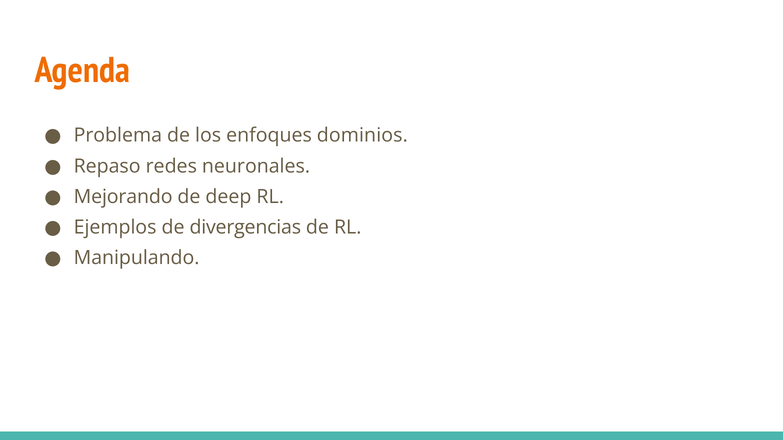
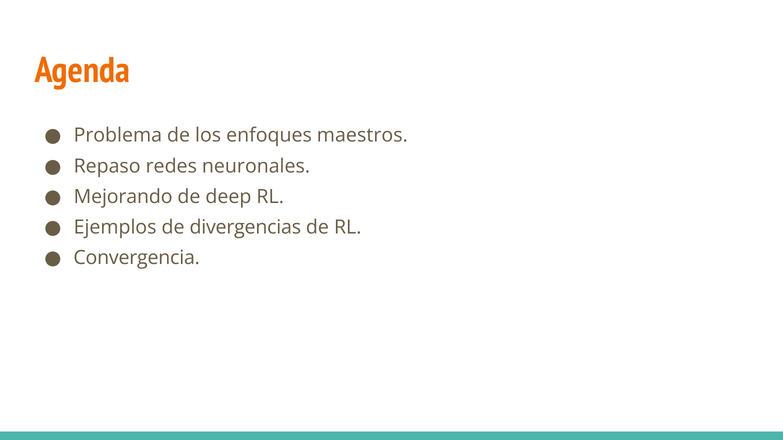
dominios: dominios -> maestros
Manipulando: Manipulando -> Convergencia
